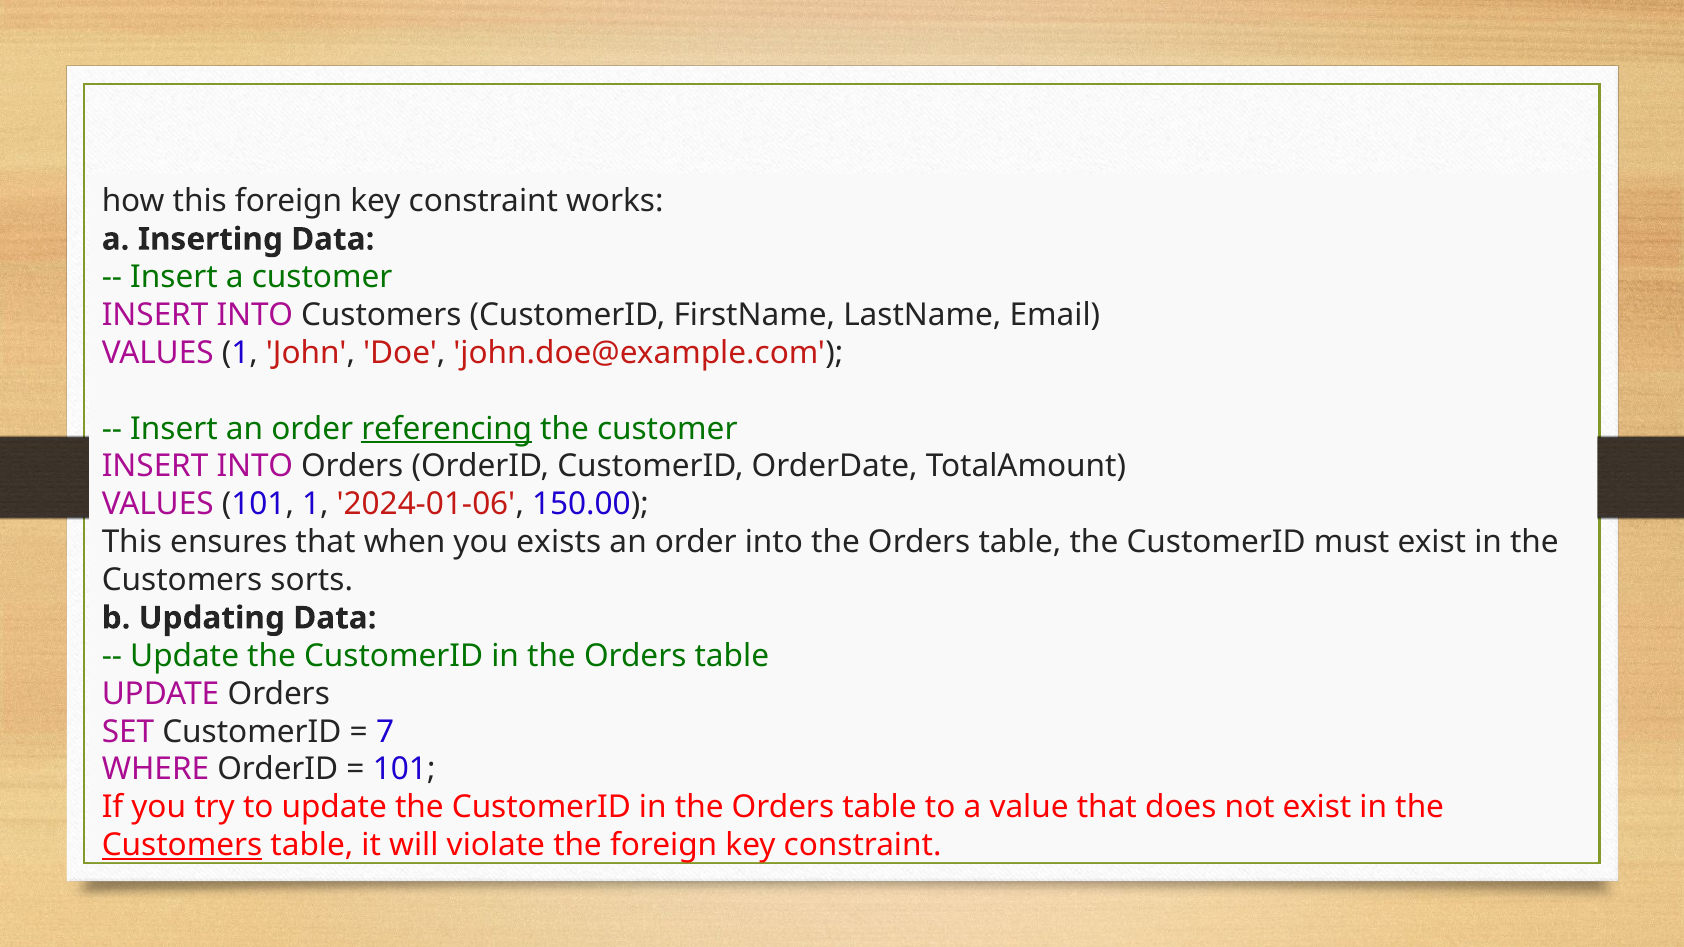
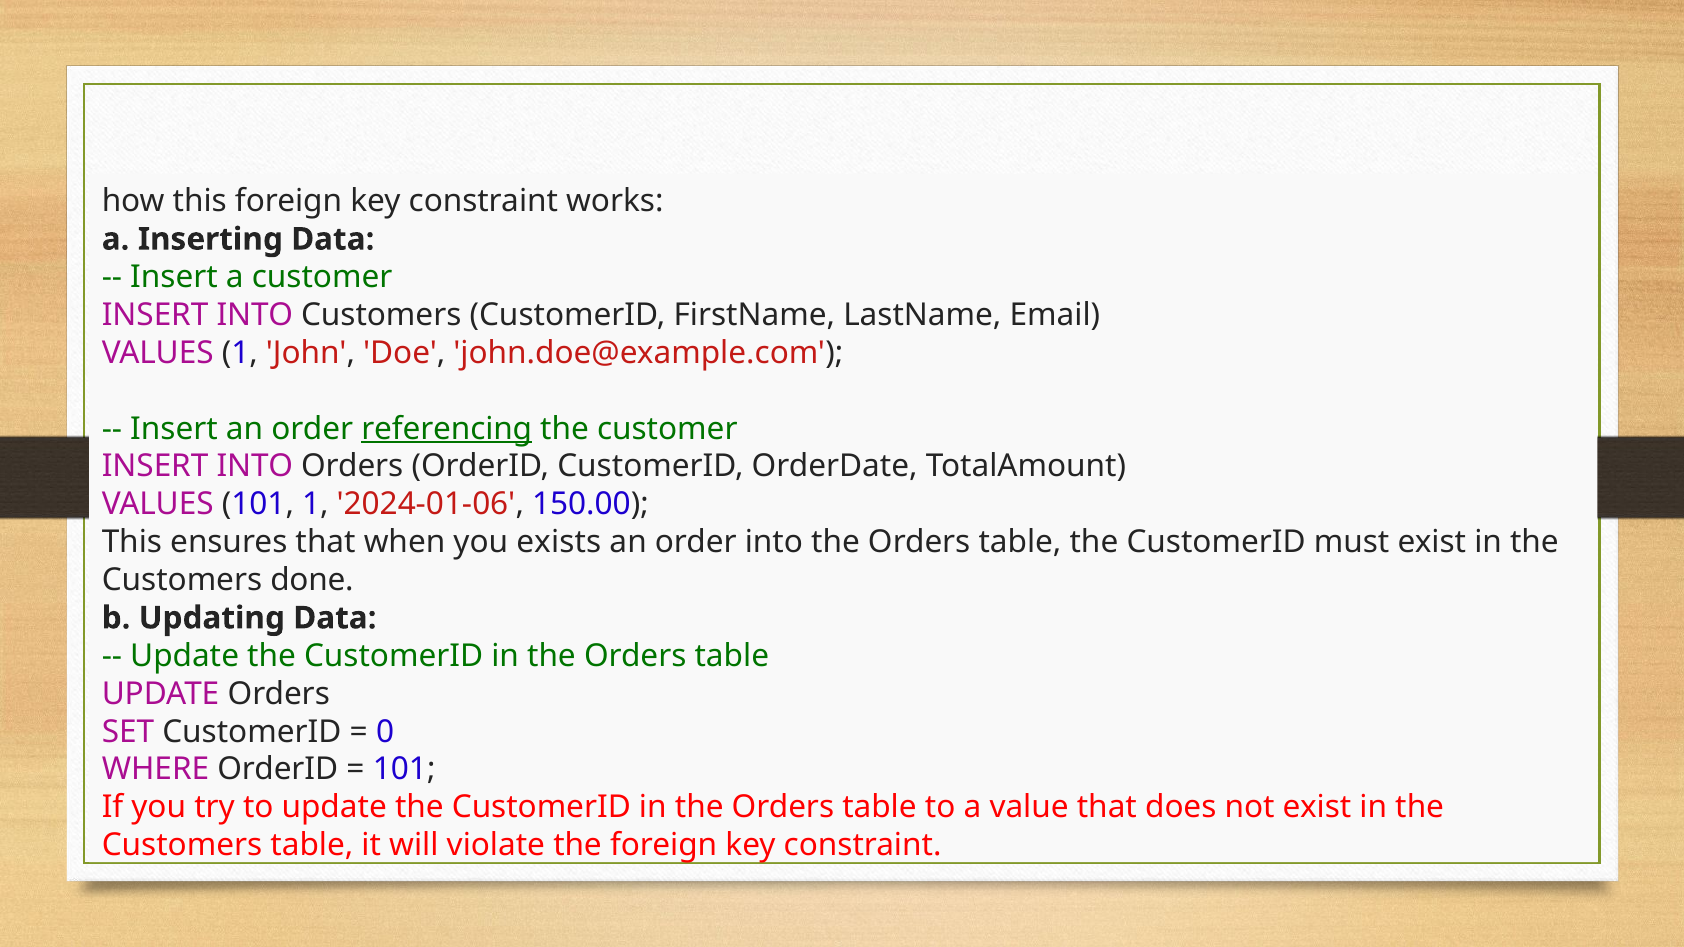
sorts: sorts -> done
7: 7 -> 0
Customers at (182, 846) underline: present -> none
